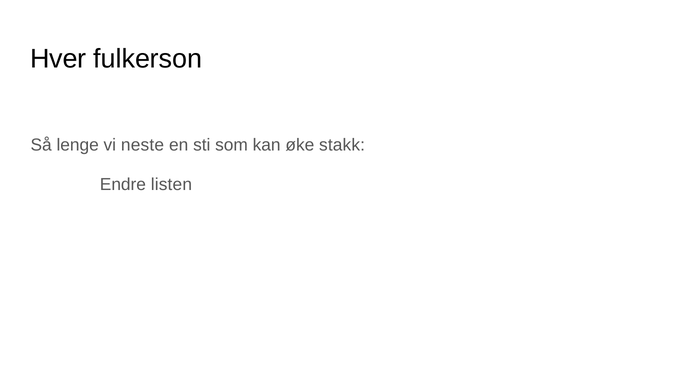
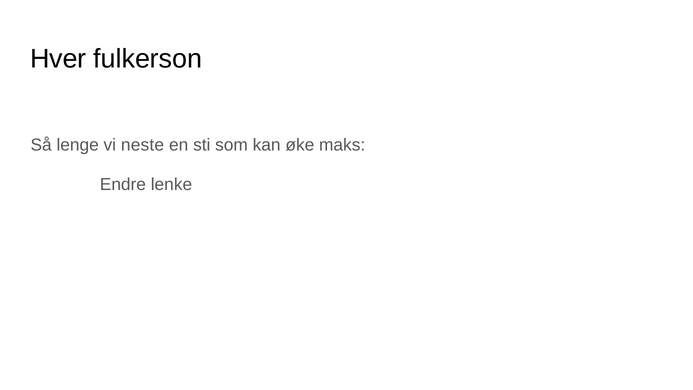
stakk: stakk -> maks
listen: listen -> lenke
